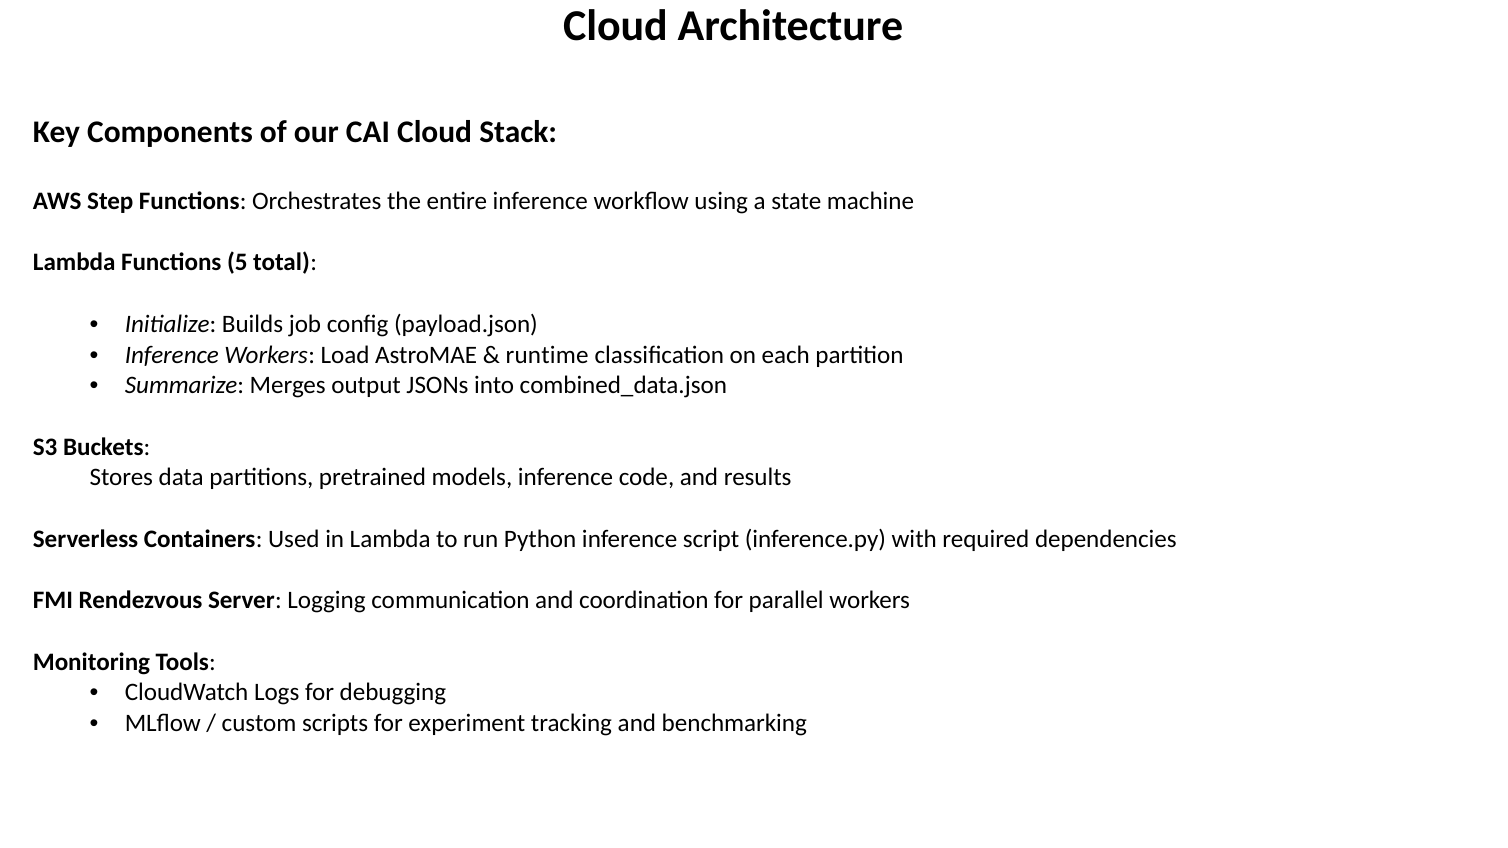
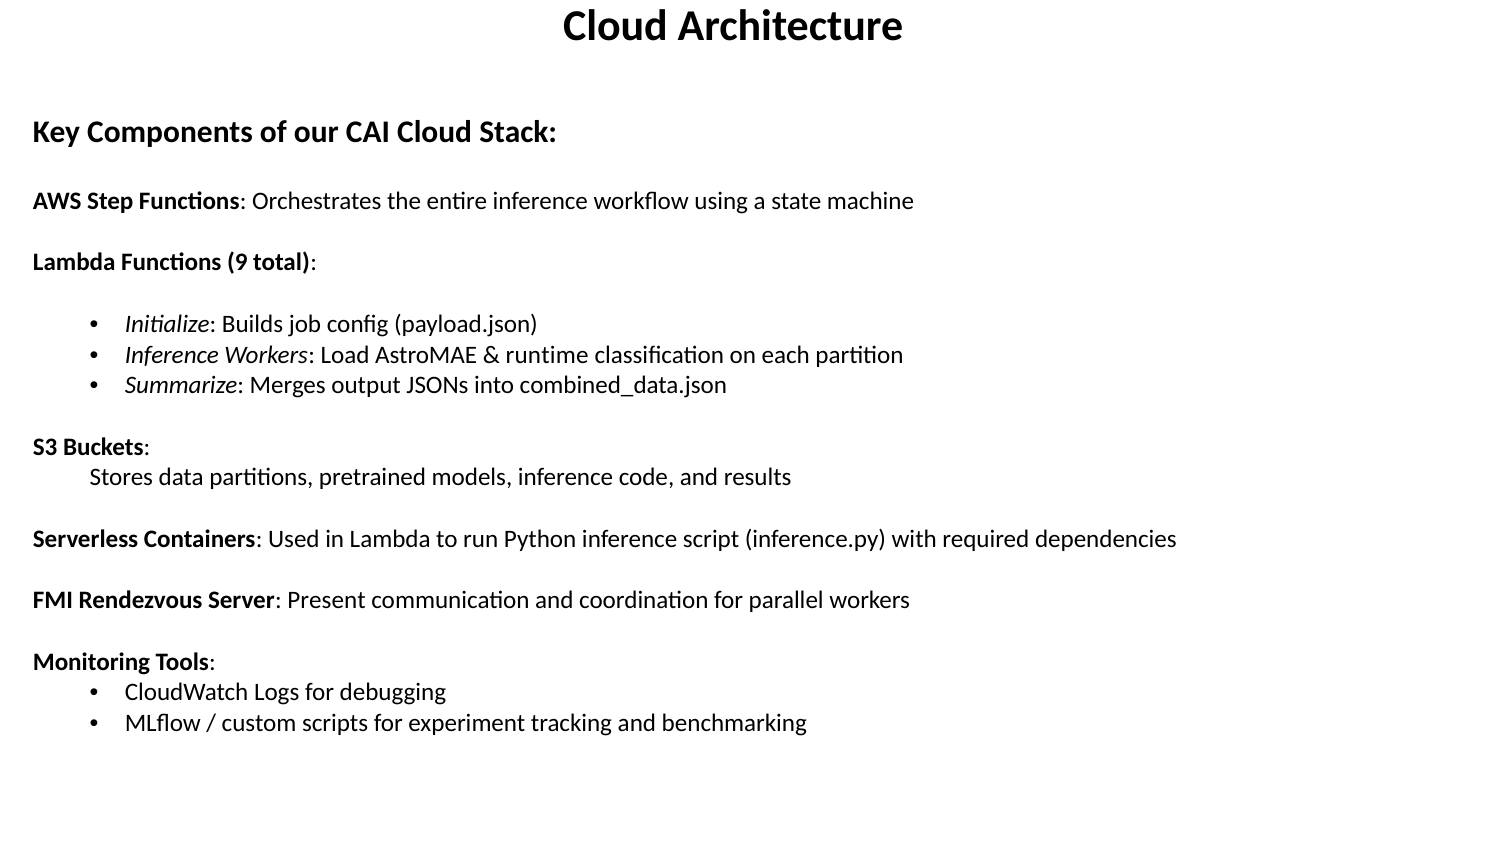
5: 5 -> 9
Logging: Logging -> Present
